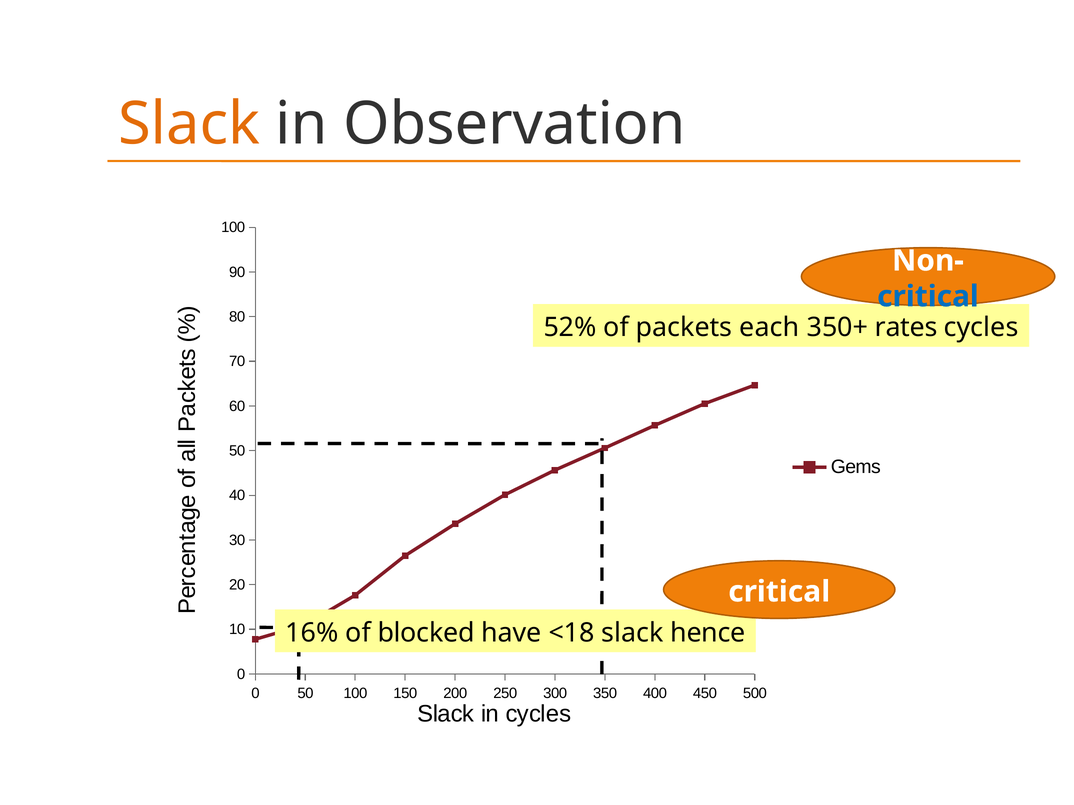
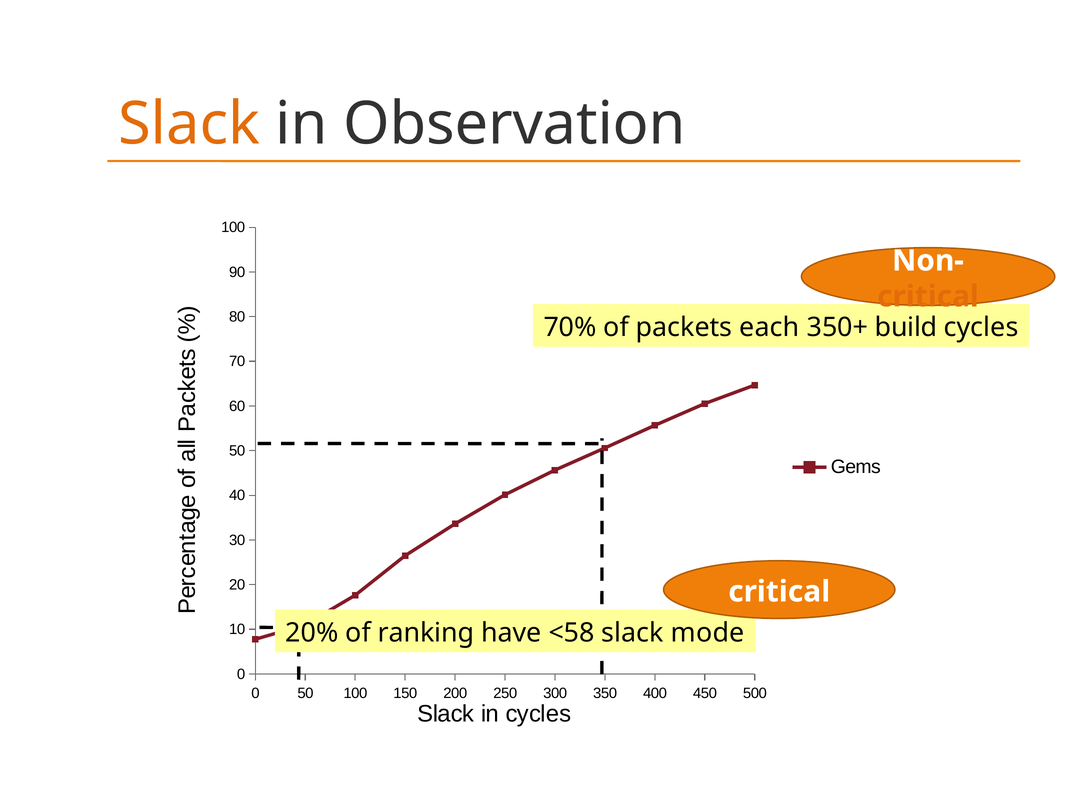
critical at (928, 297) colour: blue -> orange
52%: 52% -> 70%
rates: rates -> build
16%: 16% -> 20%
blocked: blocked -> ranking
<18: <18 -> <58
hence: hence -> mode
